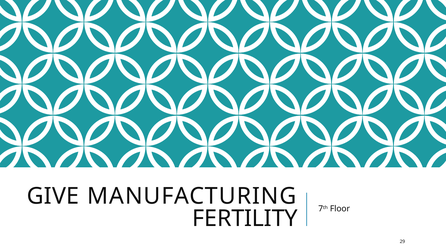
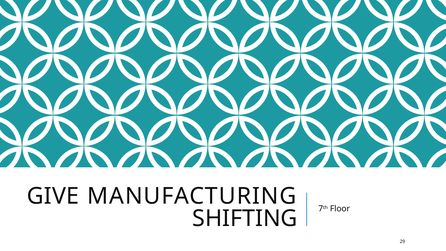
FERTILITY: FERTILITY -> SHIFTING
